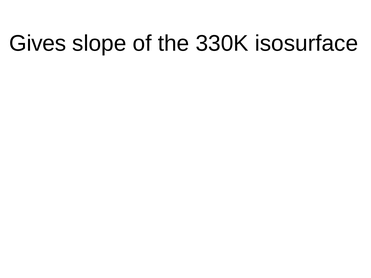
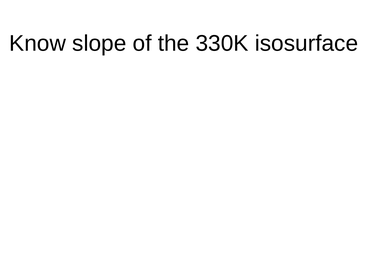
Gives: Gives -> Know
